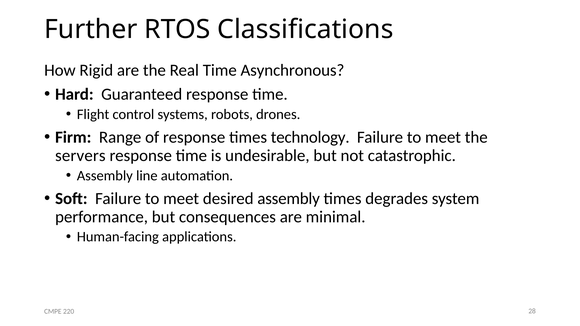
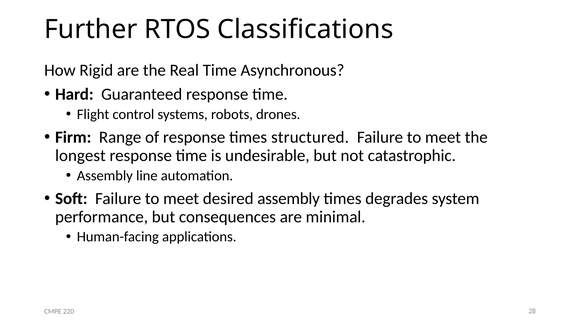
technology: technology -> structured
servers: servers -> longest
